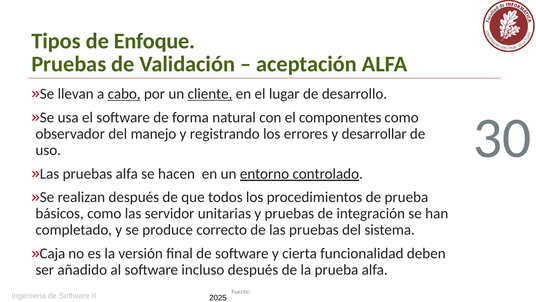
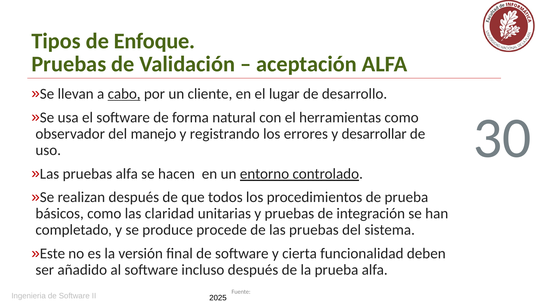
cliente underline: present -> none
componentes: componentes -> herramientas
servidor: servidor -> claridad
correcto: correcto -> procede
Caja: Caja -> Este
